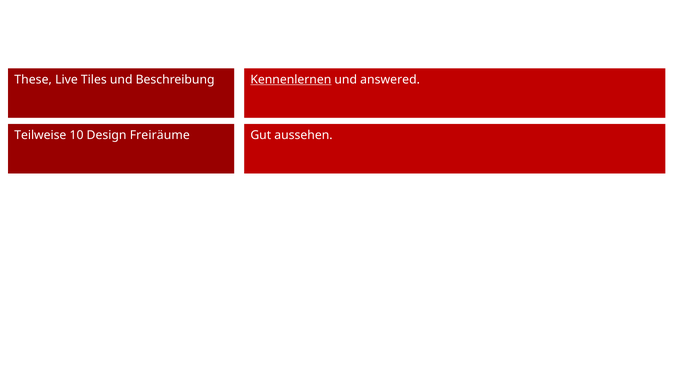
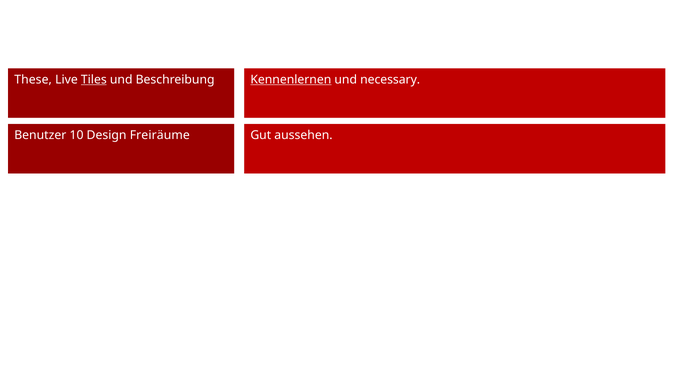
Tiles underline: none -> present
answered: answered -> necessary
Teilweise: Teilweise -> Benutzer
